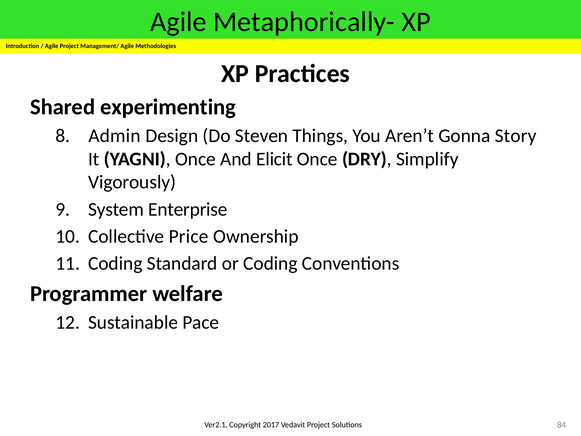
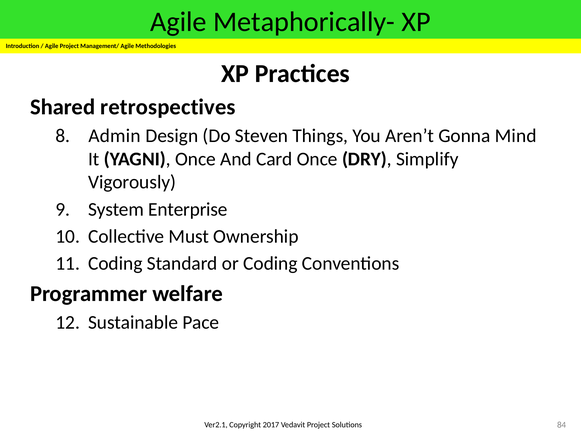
experimenting: experimenting -> retrospectives
Story: Story -> Mind
Elicit: Elicit -> Card
Price: Price -> Must
